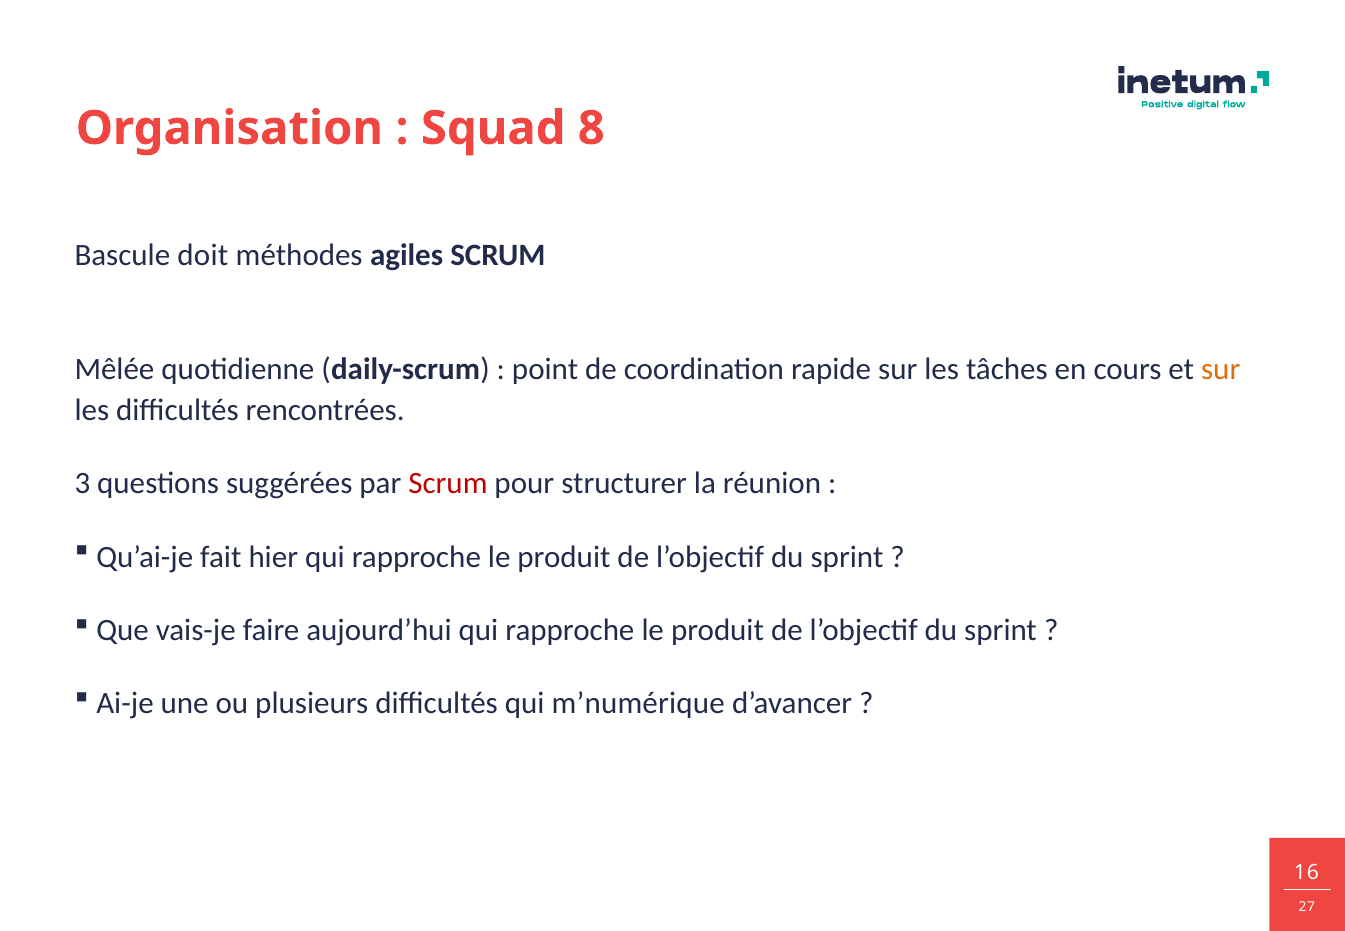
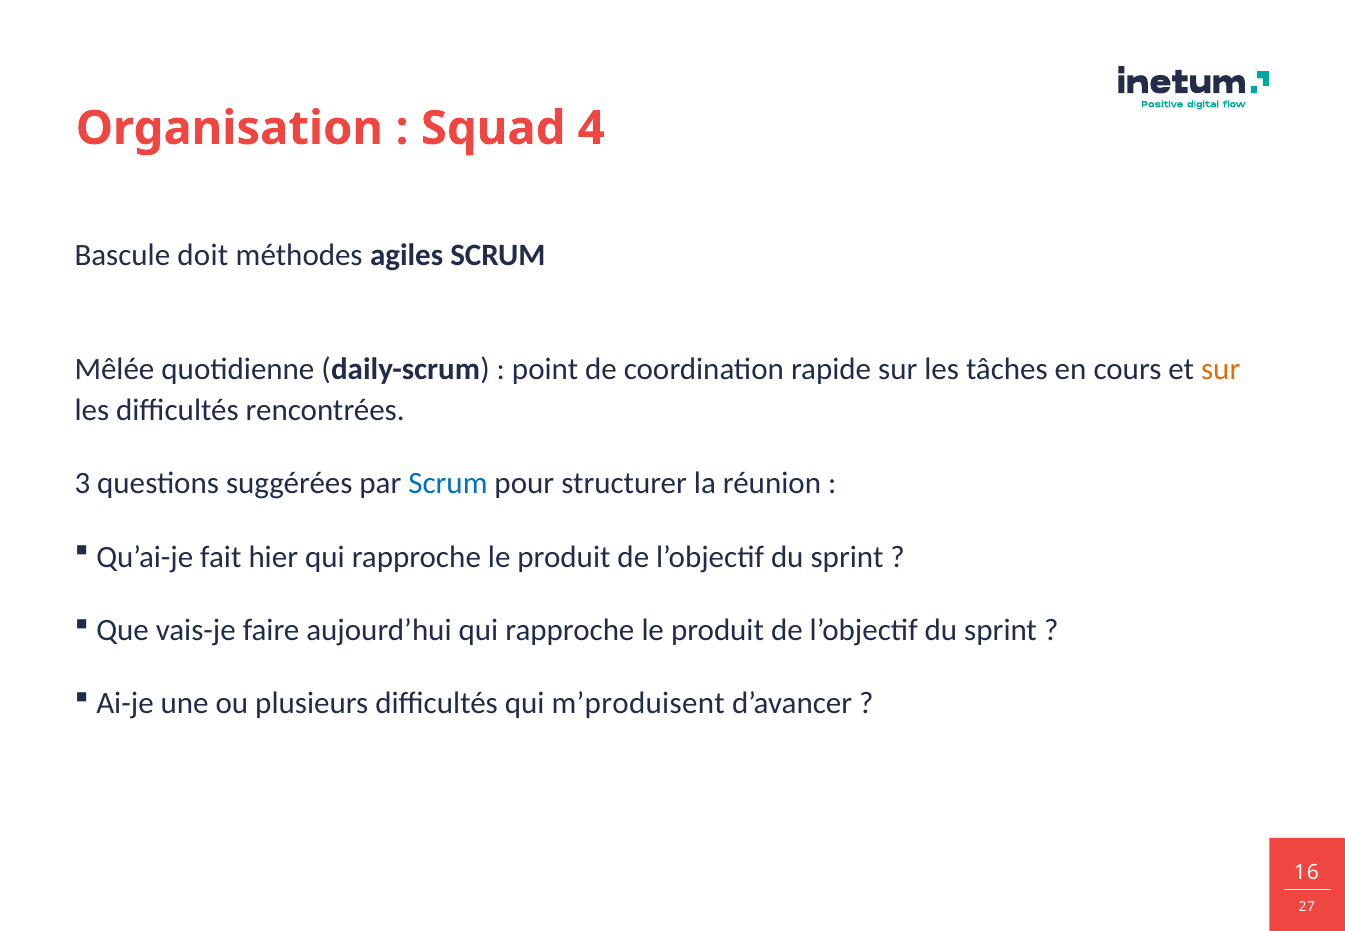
8: 8 -> 4
Scrum at (448, 484) colour: red -> blue
m’numérique: m’numérique -> m’produisent
